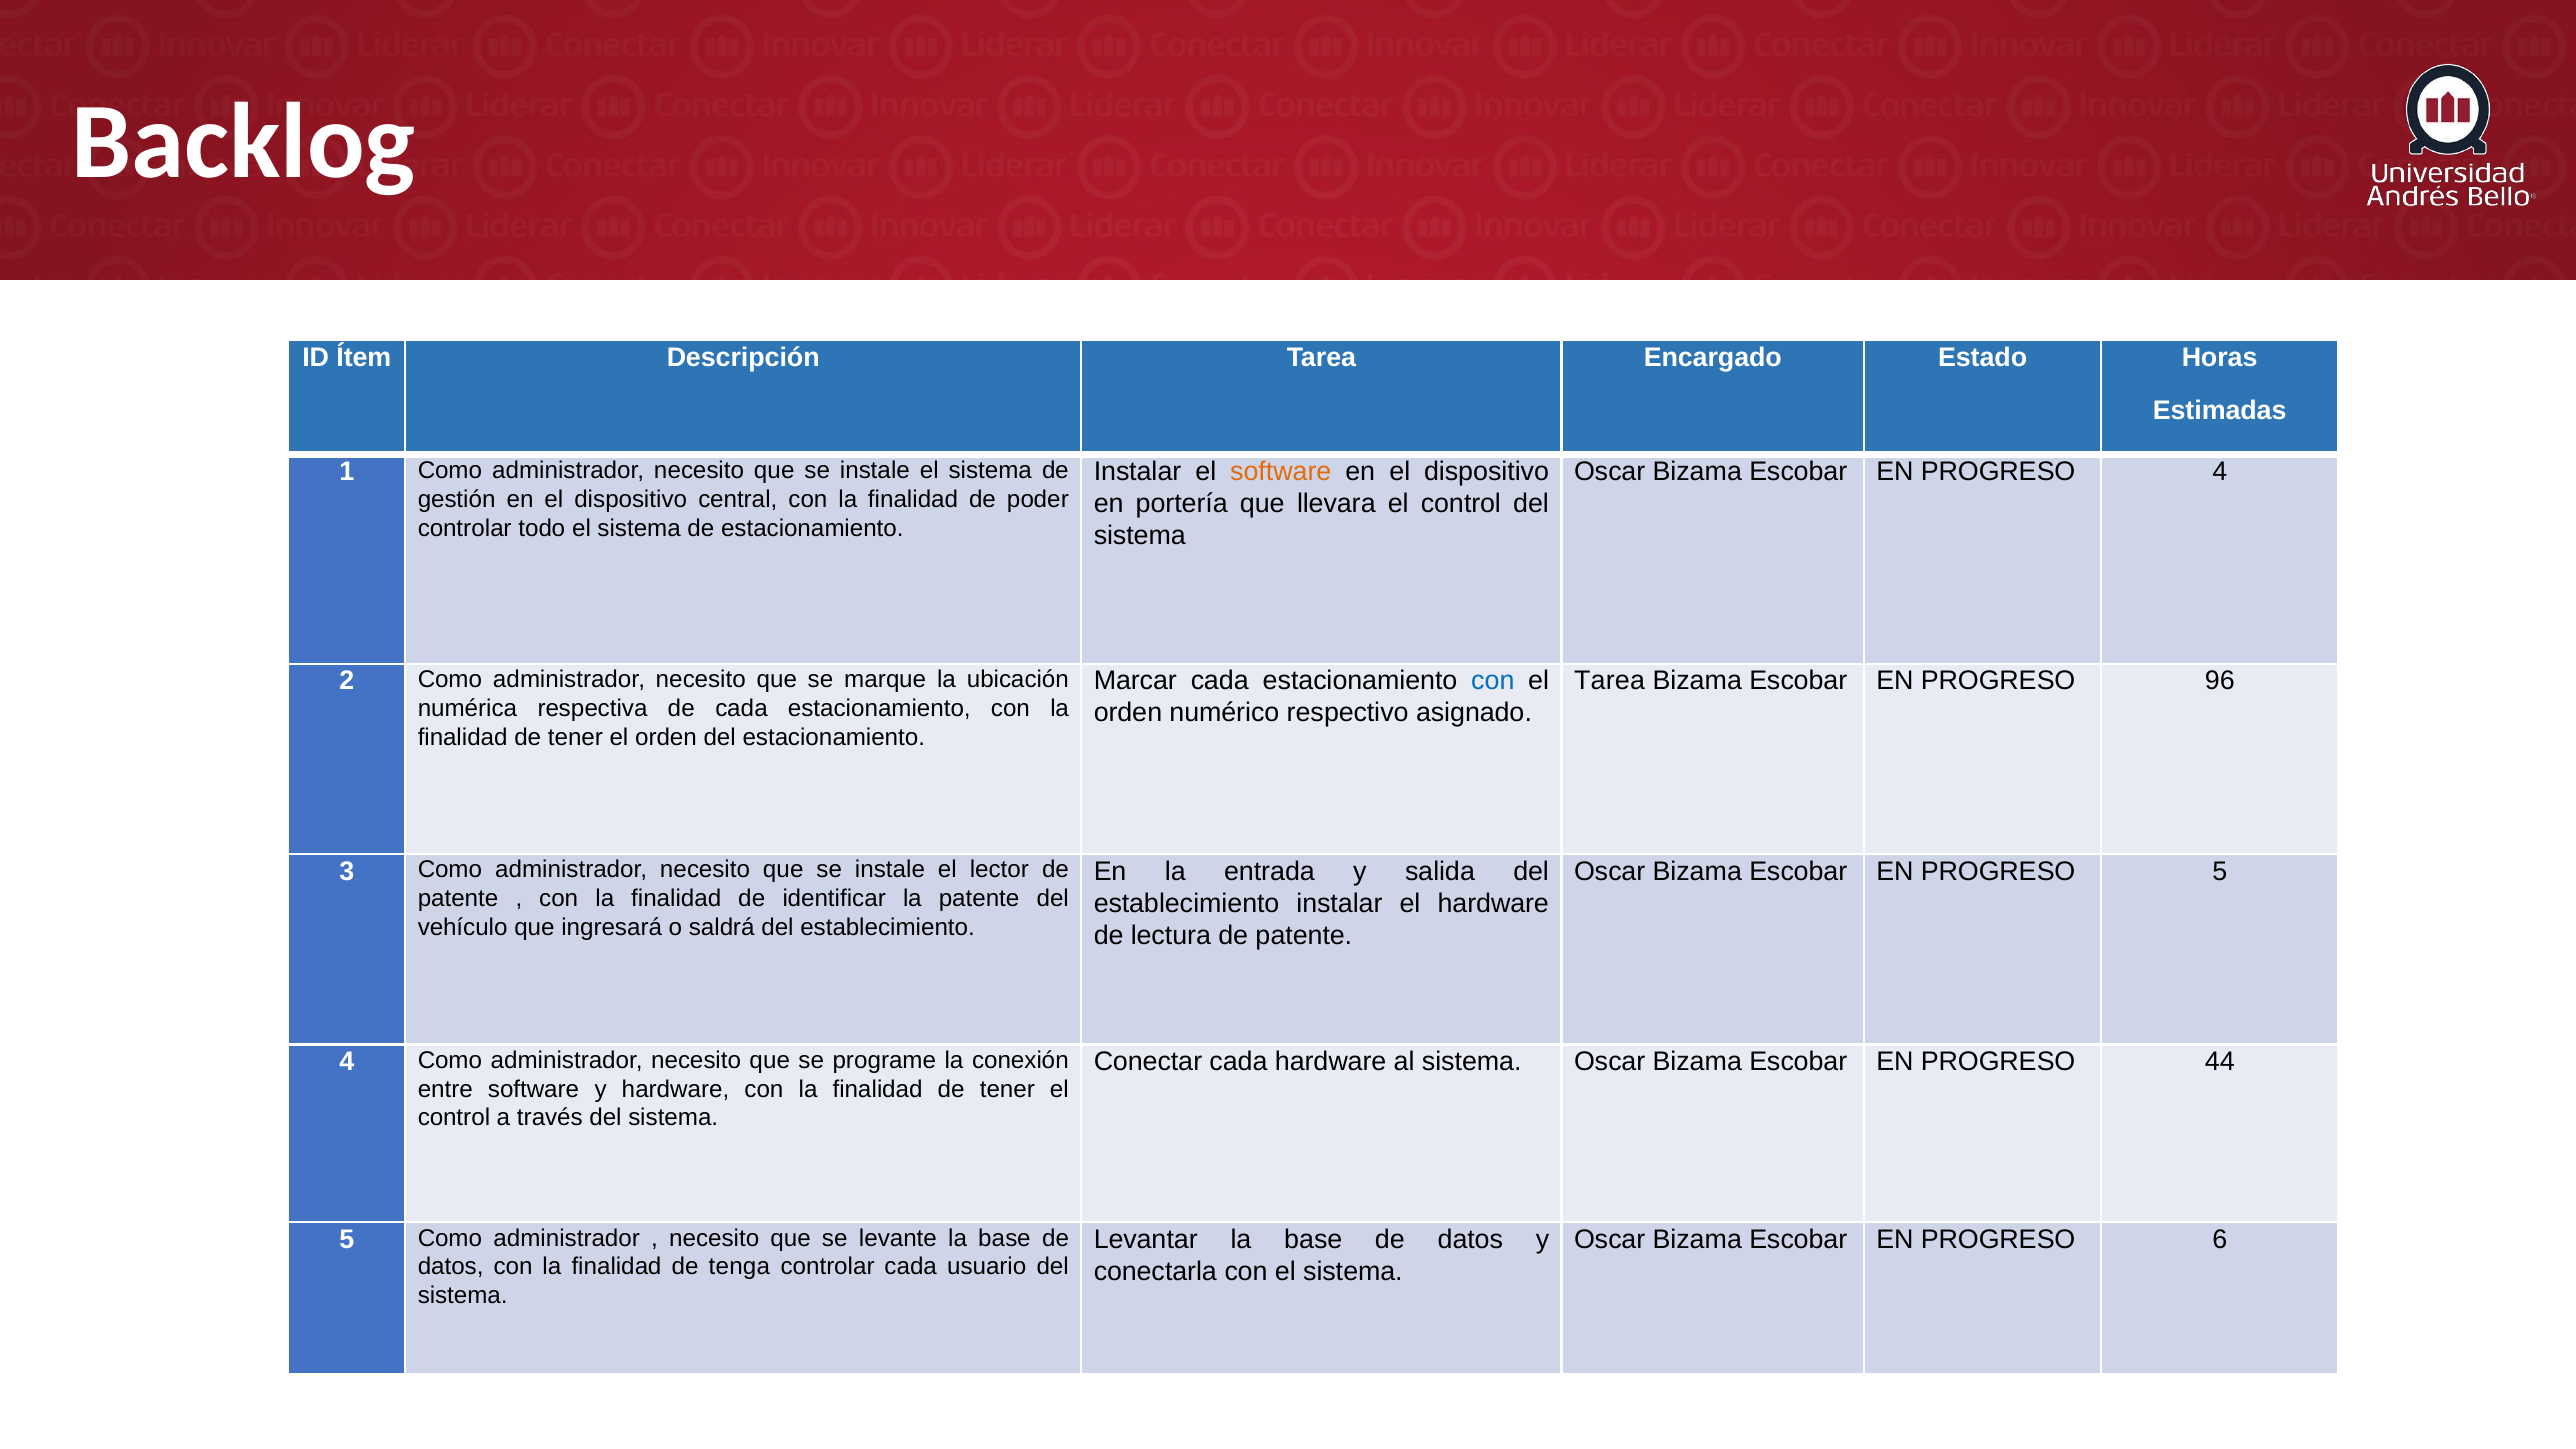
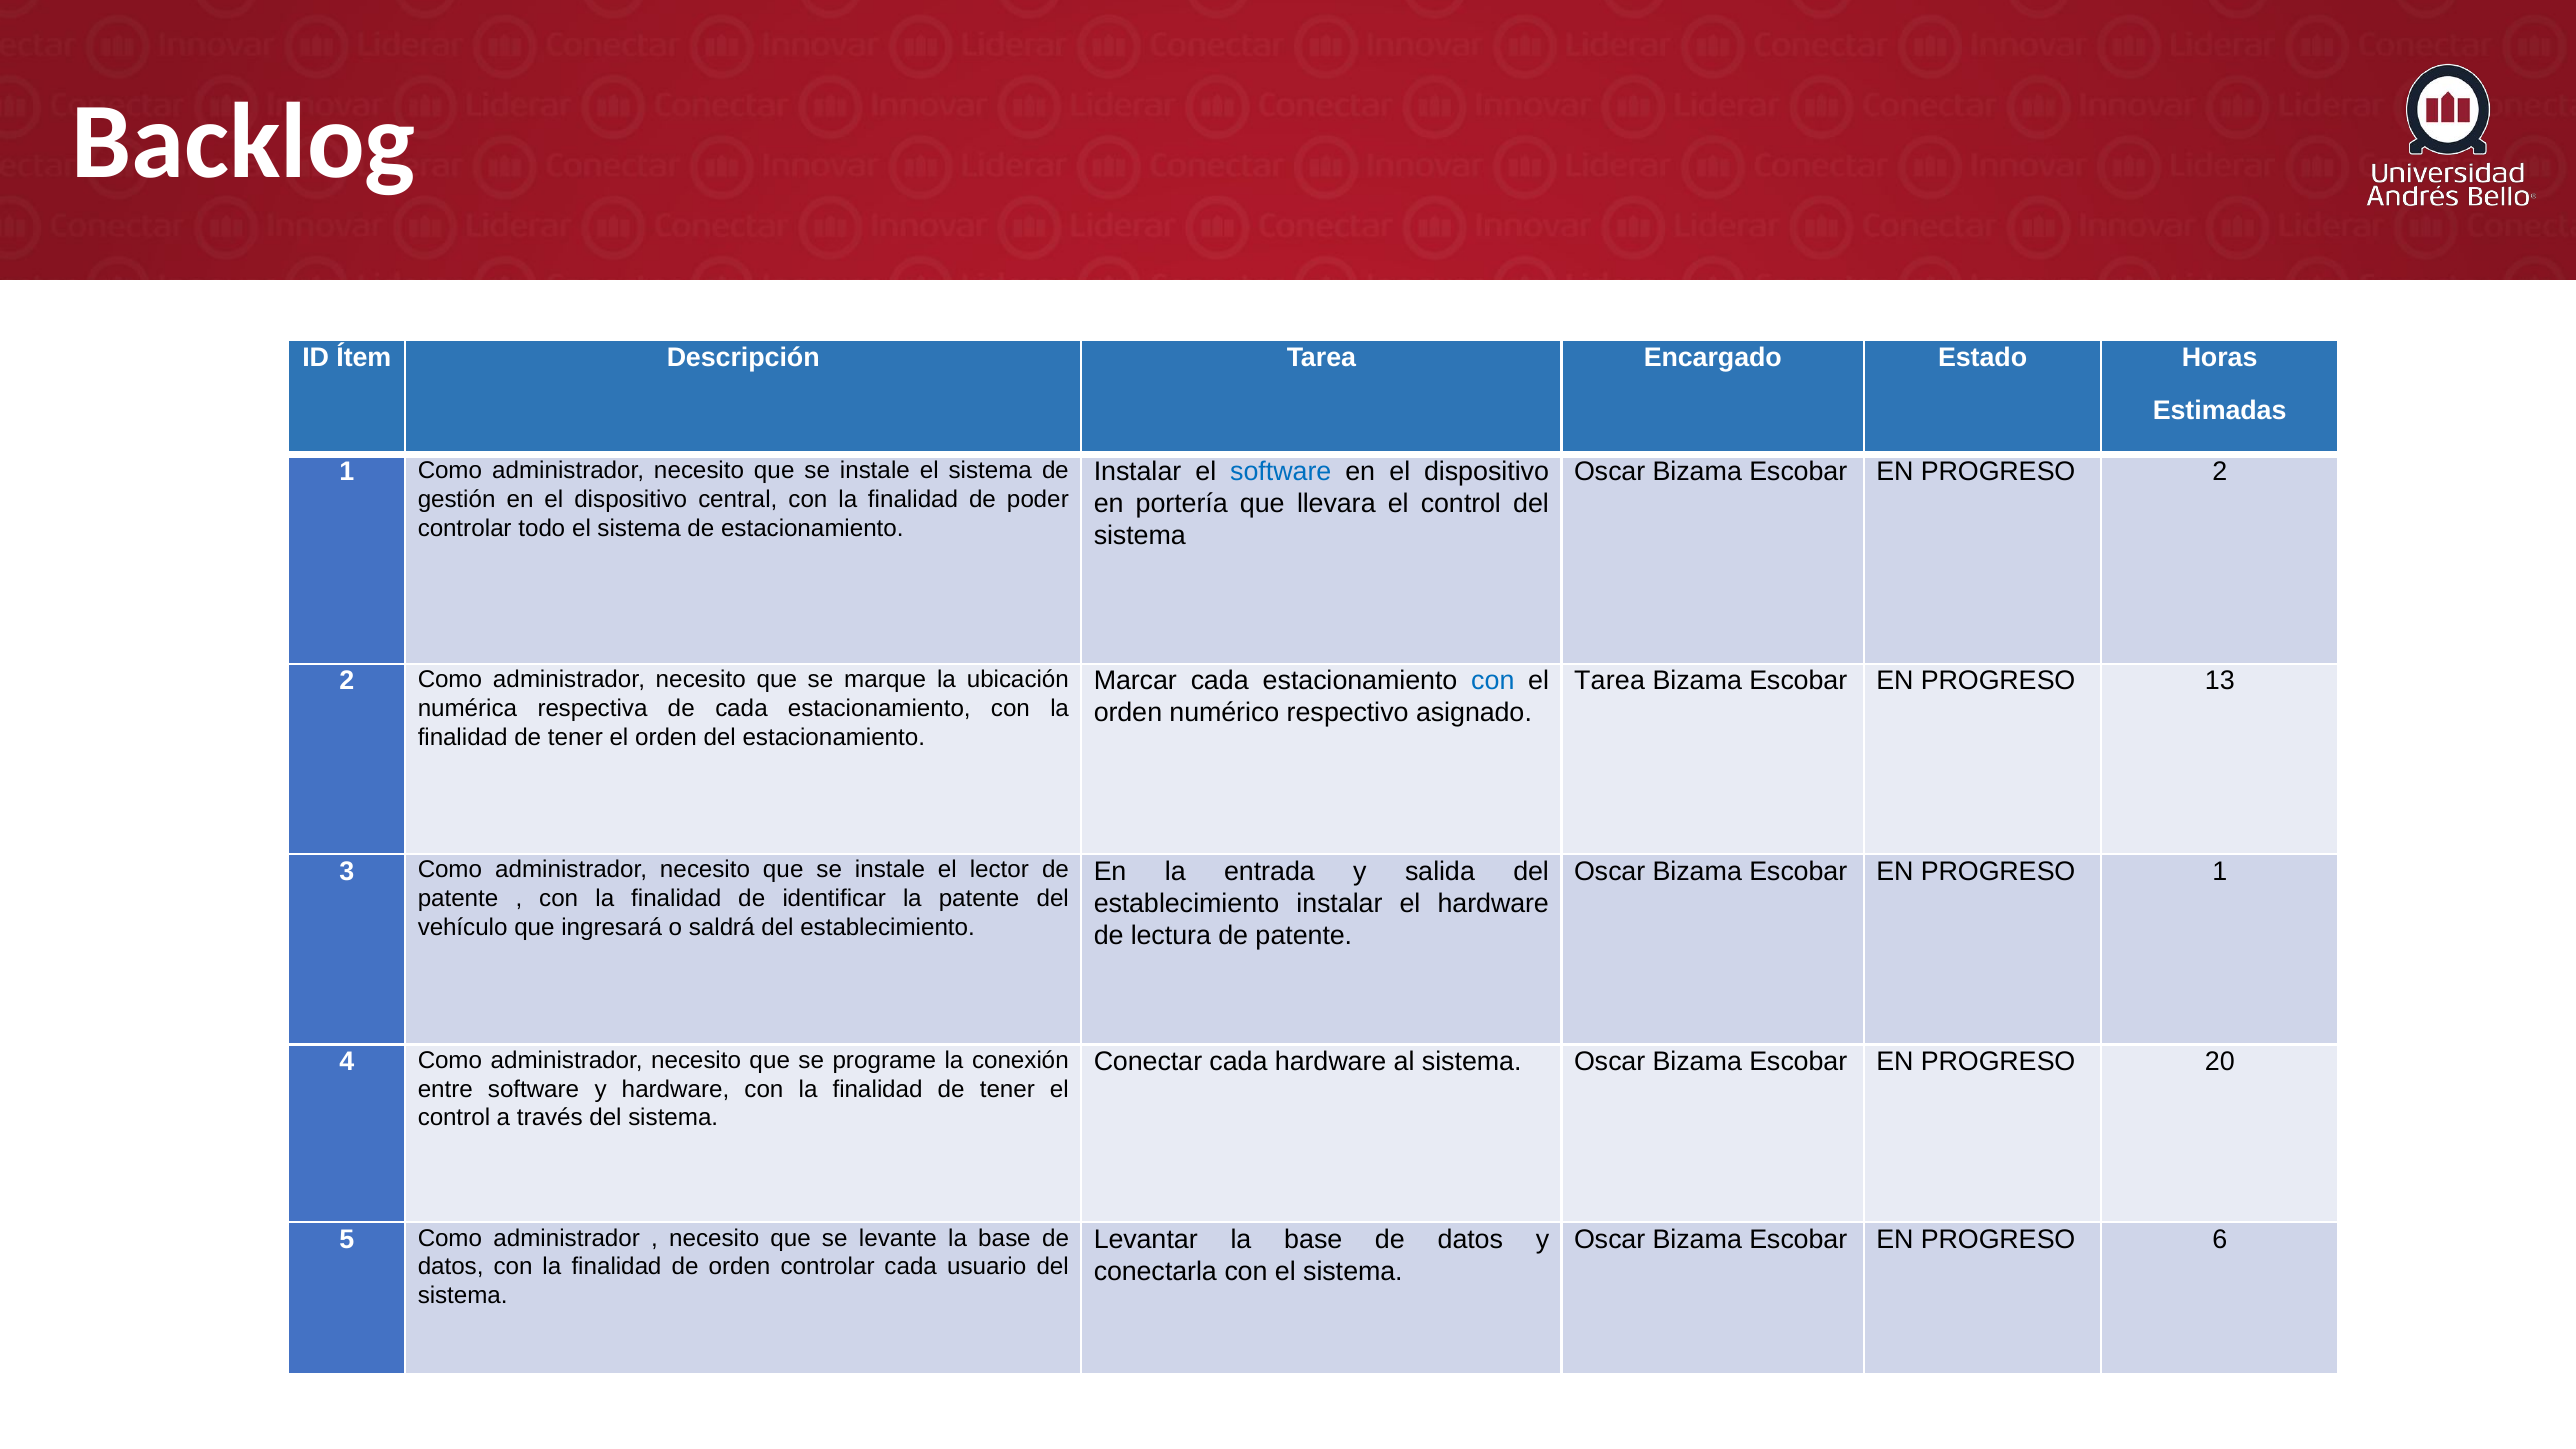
software at (1281, 472) colour: orange -> blue
PROGRESO 4: 4 -> 2
96: 96 -> 13
PROGRESO 5: 5 -> 1
44: 44 -> 20
de tenga: tenga -> orden
